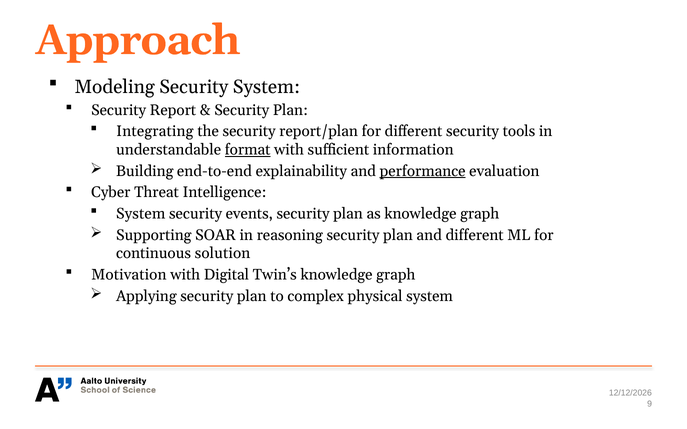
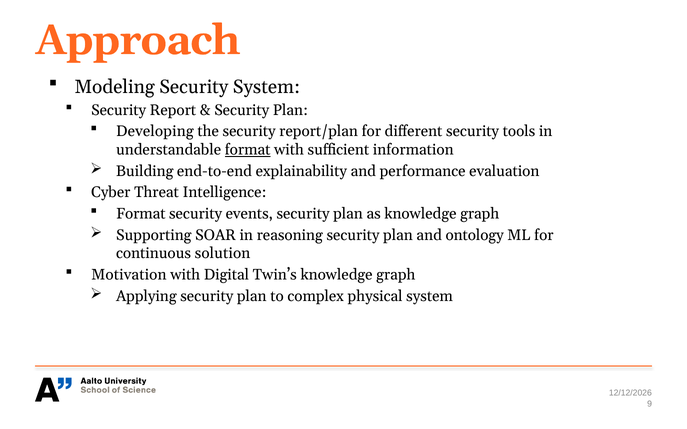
Integrating: Integrating -> Developing
performance underline: present -> none
System at (141, 214): System -> Format
and different: different -> ontology
